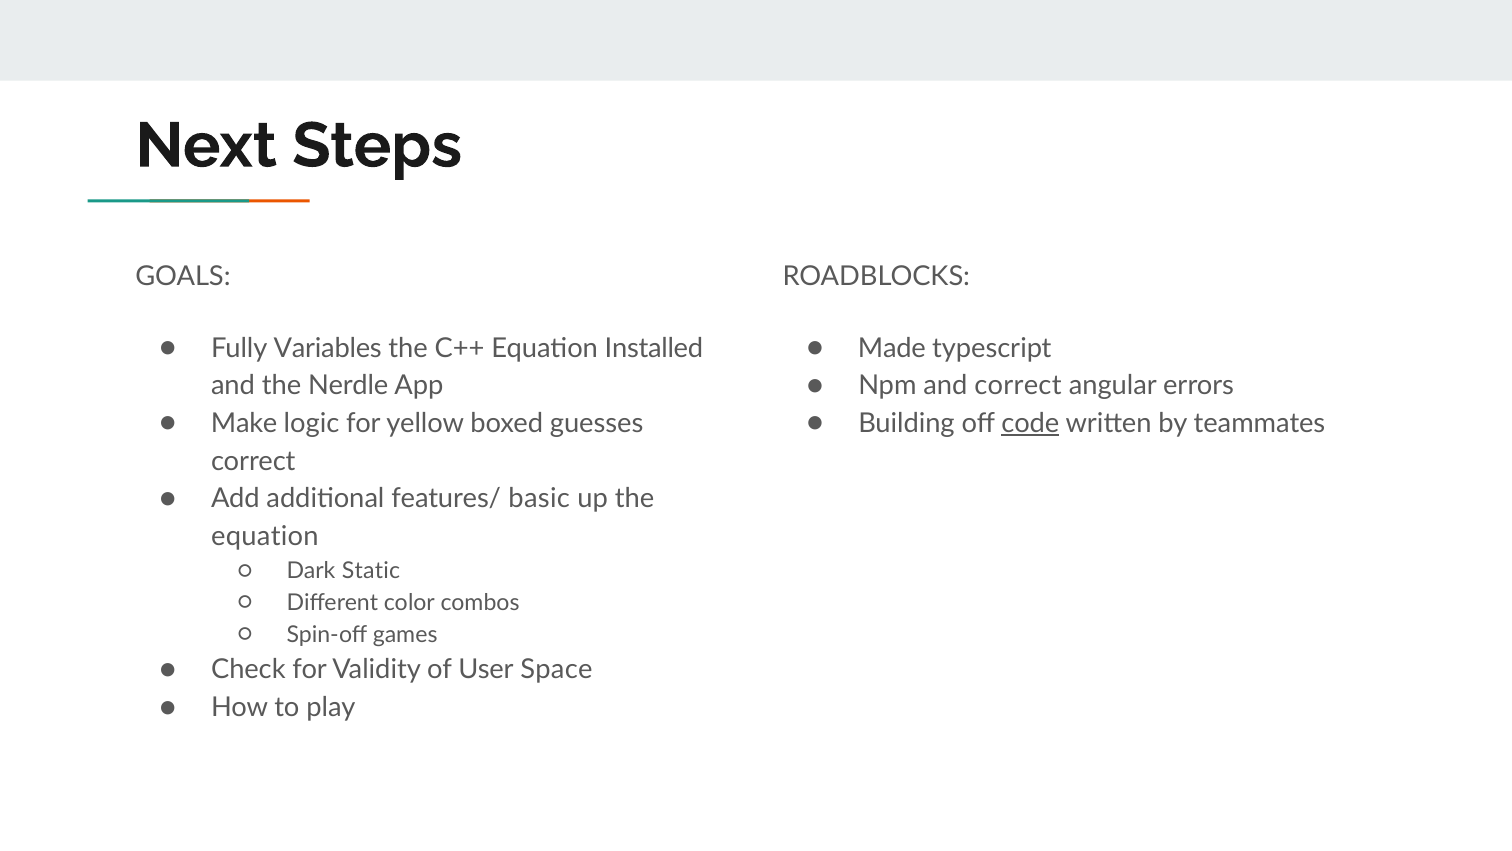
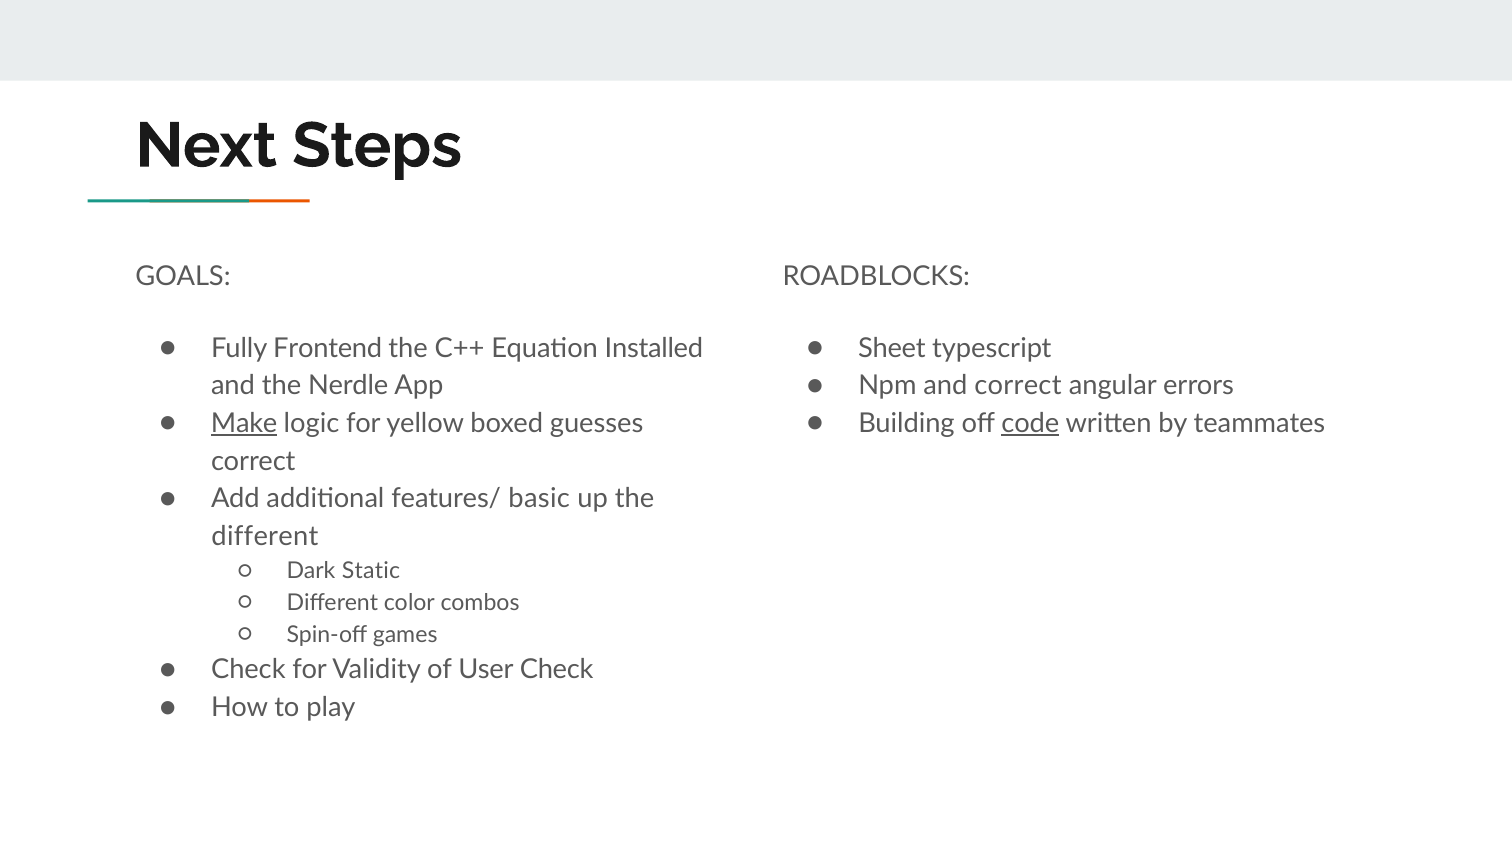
Variables: Variables -> Frontend
Made: Made -> Sheet
Make underline: none -> present
equation at (265, 536): equation -> different
User Space: Space -> Check
